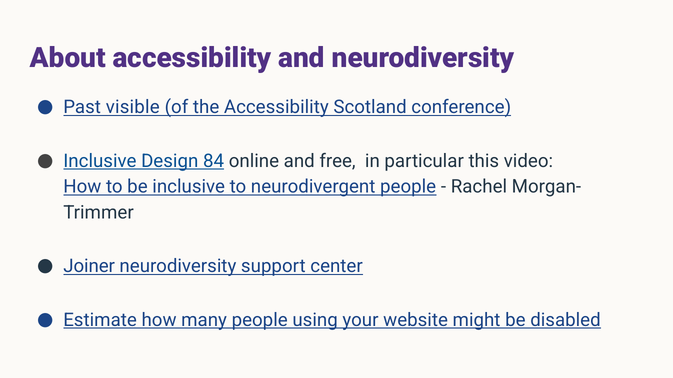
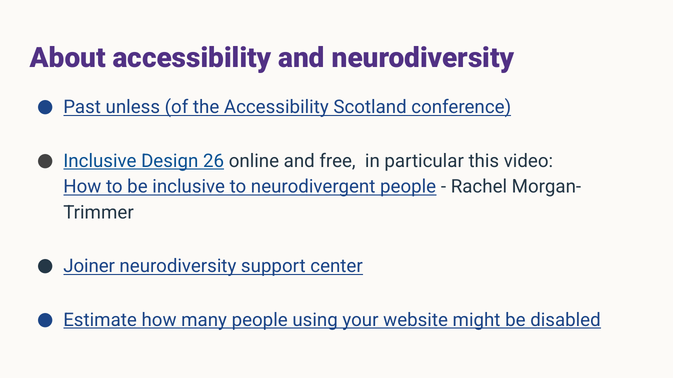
visible: visible -> unless
84: 84 -> 26
